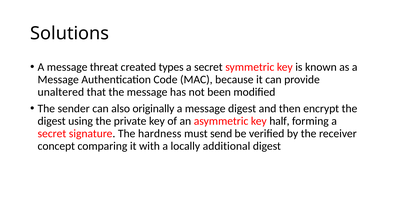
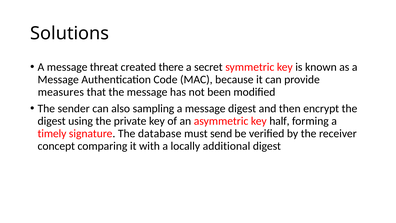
types: types -> there
unaltered: unaltered -> measures
originally: originally -> sampling
secret at (52, 133): secret -> timely
hardness: hardness -> database
